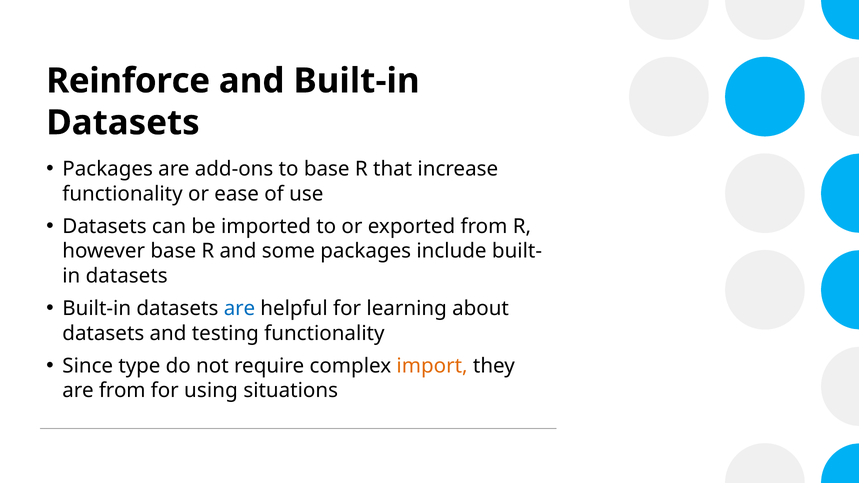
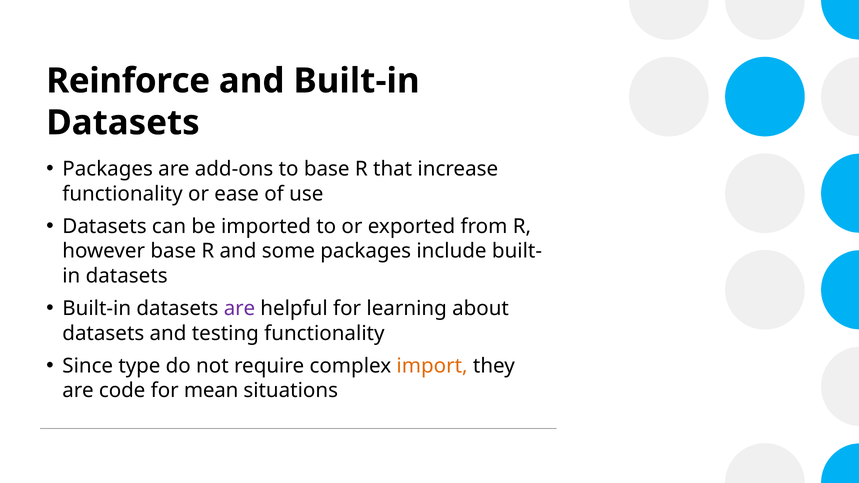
are at (239, 309) colour: blue -> purple
are from: from -> code
using: using -> mean
